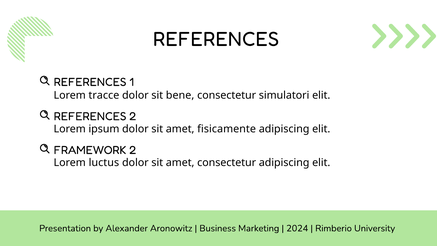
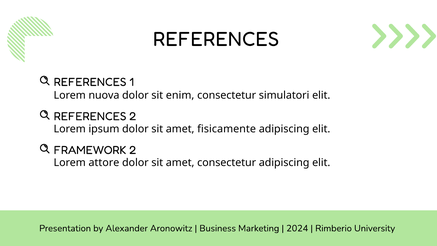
tracce: tracce -> nuova
bene: bene -> enim
luctus: luctus -> attore
